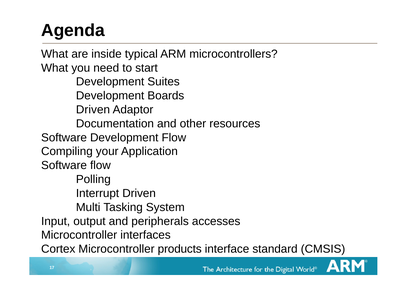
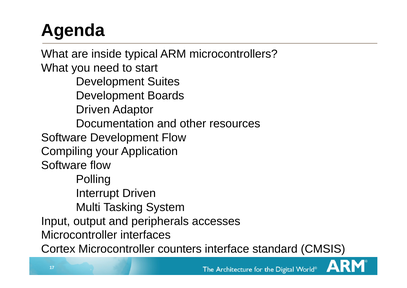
products: products -> counters
